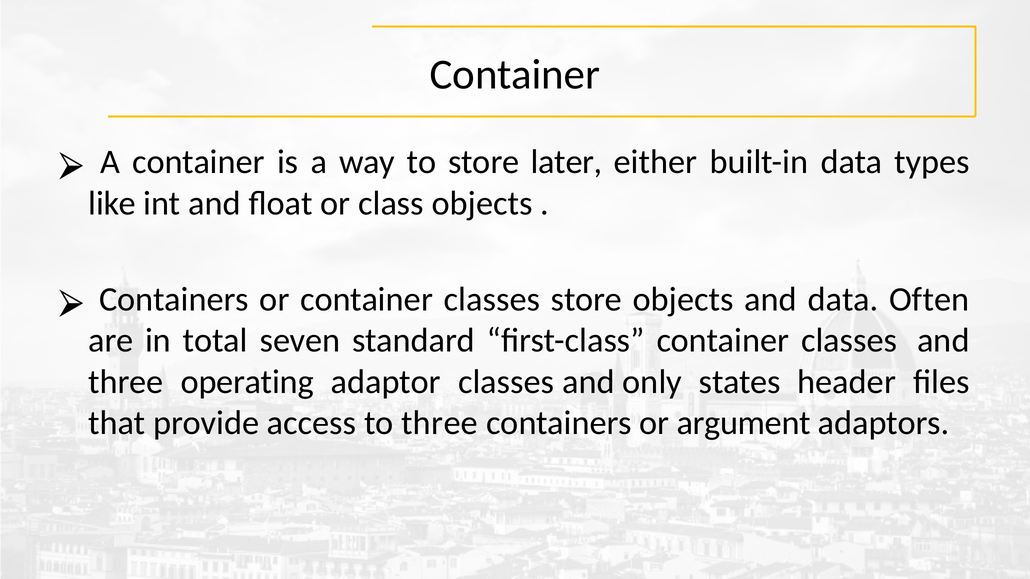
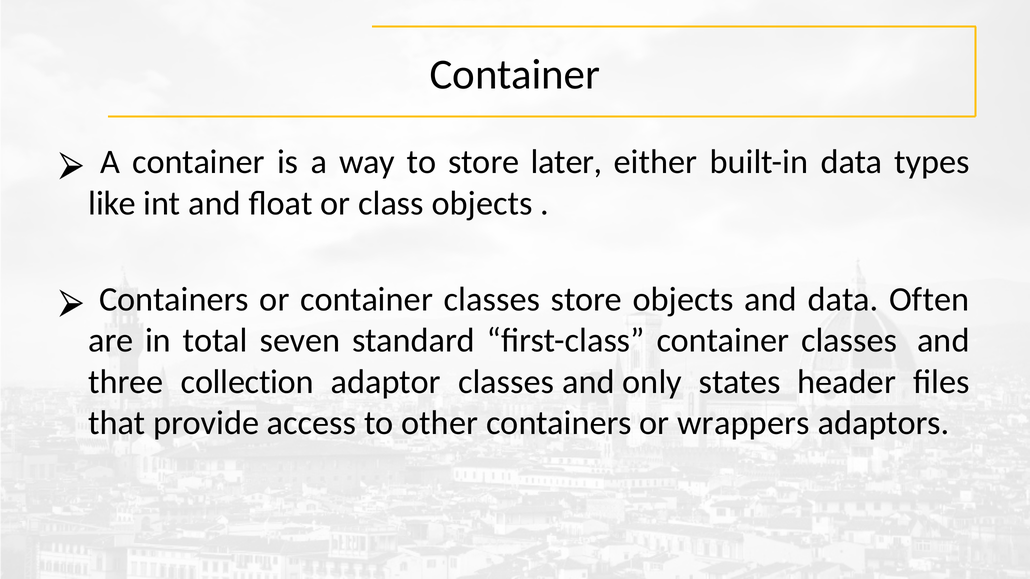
operating: operating -> collection
to three: three -> other
argument: argument -> wrappers
